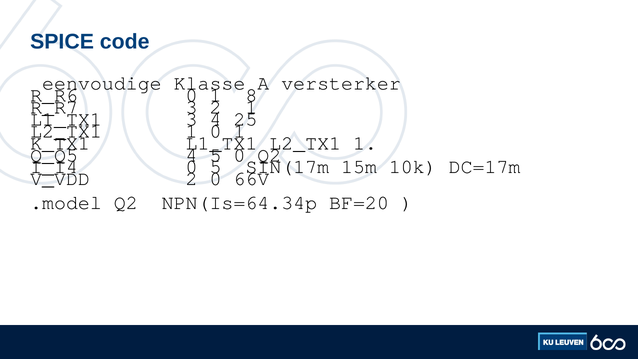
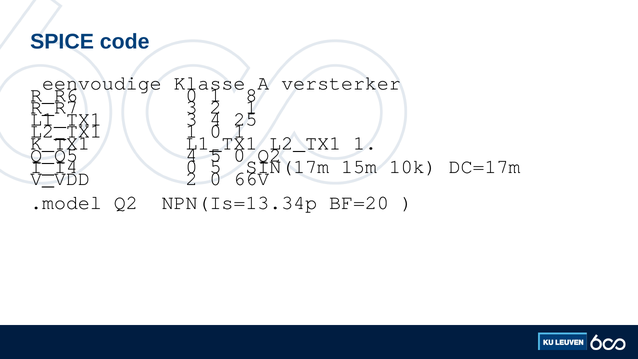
NPN(Is=64.34p: NPN(Is=64.34p -> NPN(Is=13.34p
